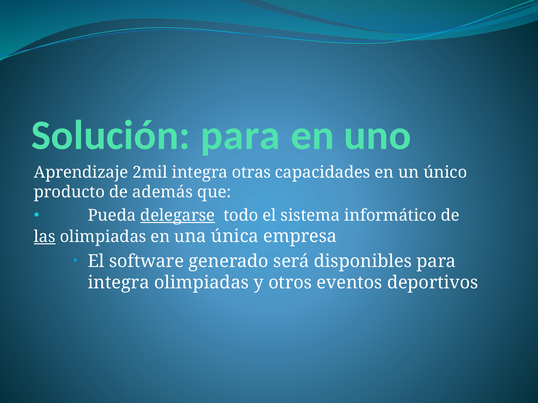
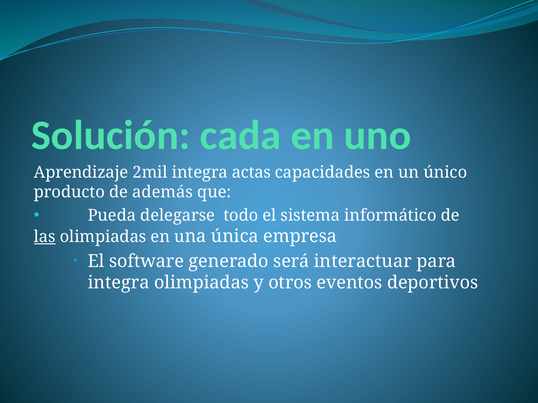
Solución para: para -> cada
otras: otras -> actas
delegarse underline: present -> none
disponibles: disponibles -> interactuar
